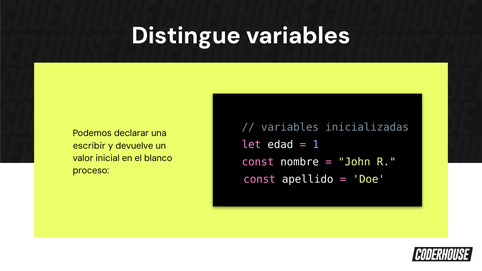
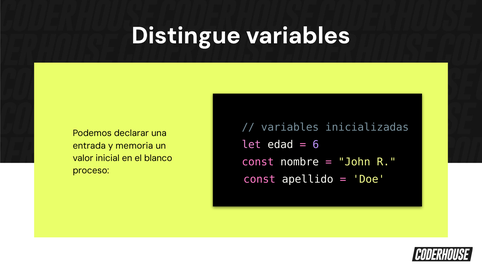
1: 1 -> 6
escribir: escribir -> entrada
devuelve: devuelve -> memoria
